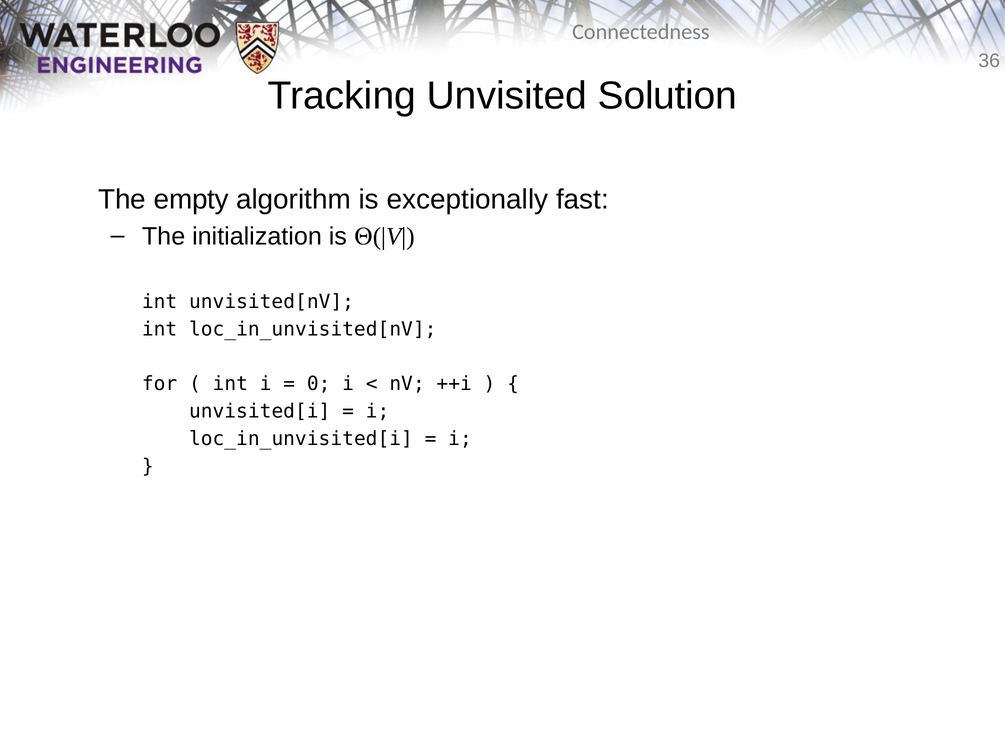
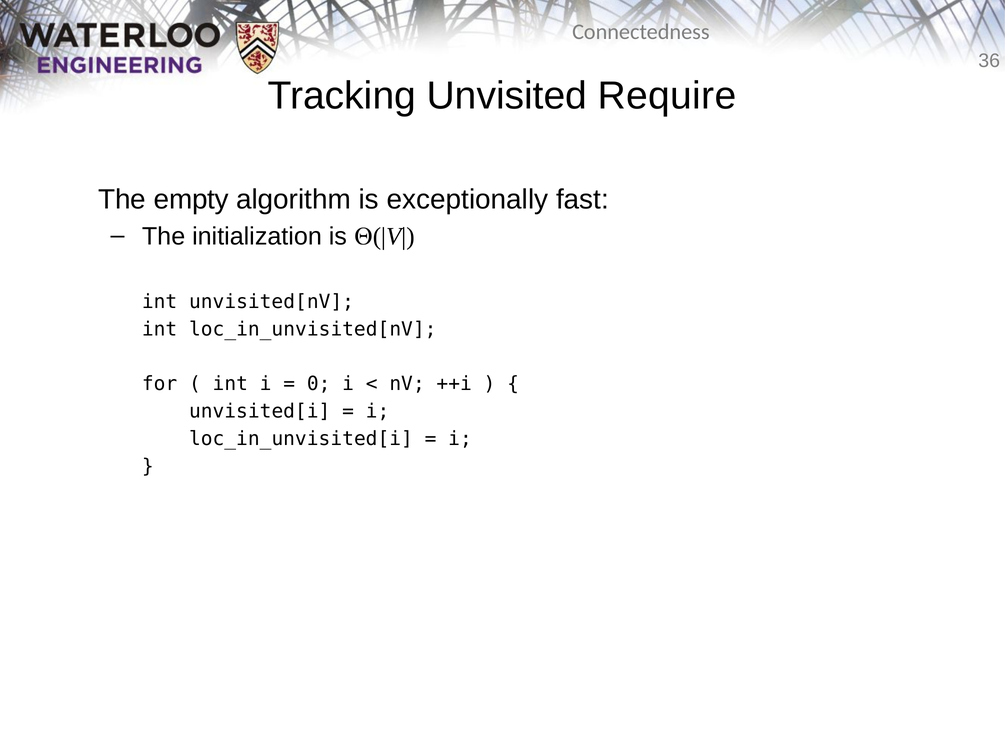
Solution: Solution -> Require
